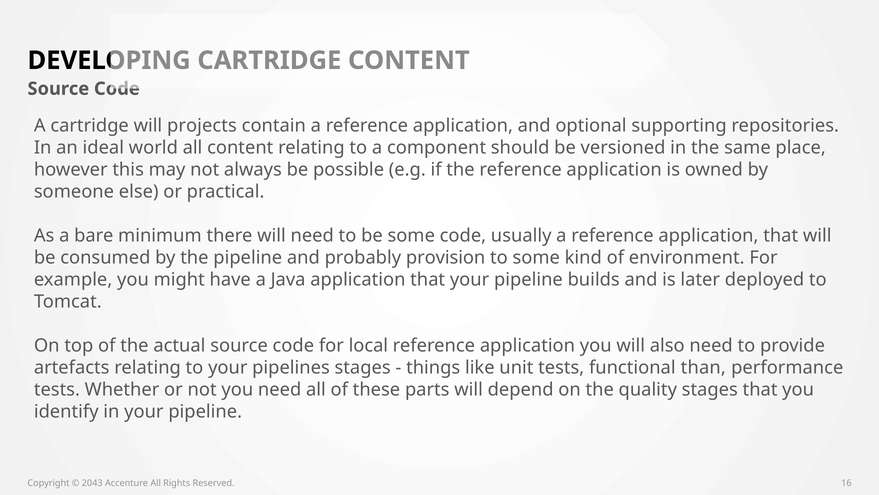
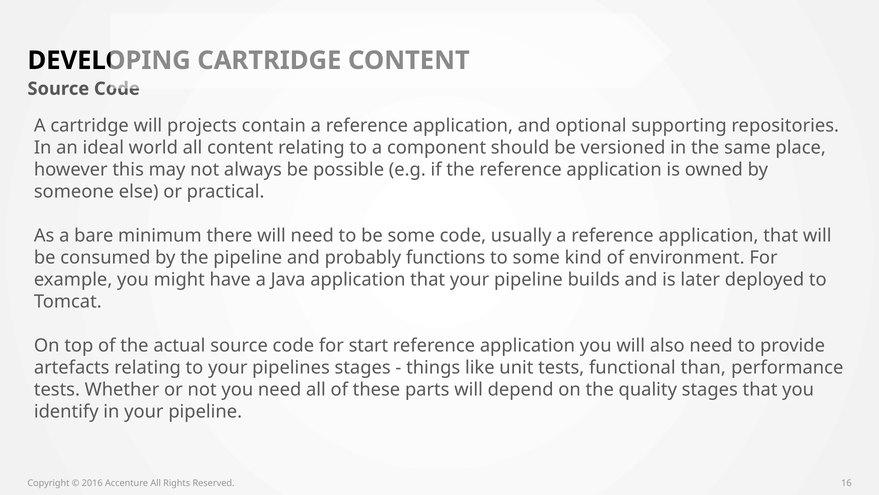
provision: provision -> functions
local: local -> start
2043: 2043 -> 2016
